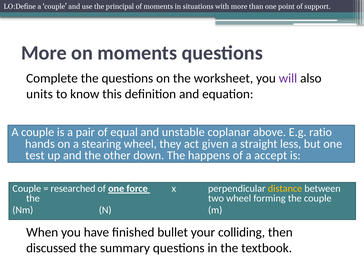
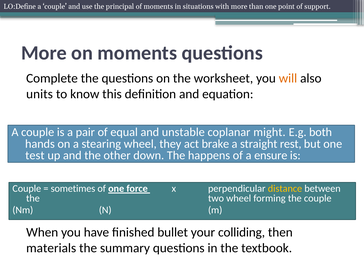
will colour: purple -> orange
above: above -> might
ratio: ratio -> both
given: given -> brake
less: less -> rest
accept: accept -> ensure
researched: researched -> sometimes
discussed: discussed -> materials
